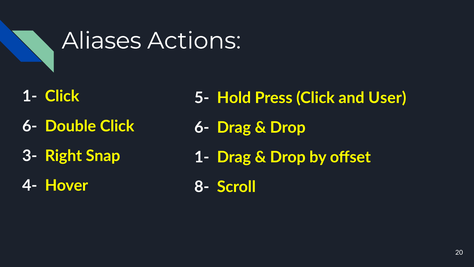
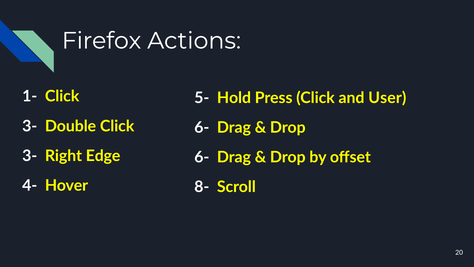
Aliases: Aliases -> Firefox
6- at (30, 126): 6- -> 3-
Snap: Snap -> Edge
1- at (202, 157): 1- -> 6-
